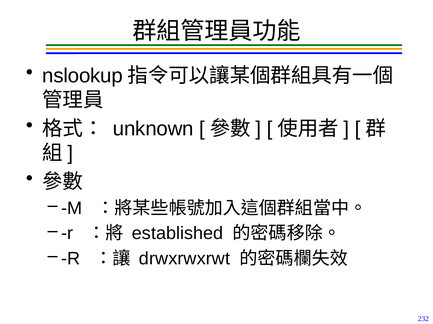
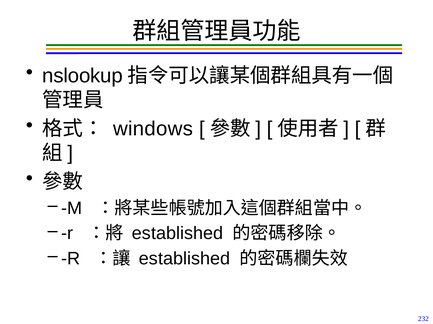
unknown: unknown -> windows
drwxrwxrwt at (185, 259): drwxrwxrwt -> established
